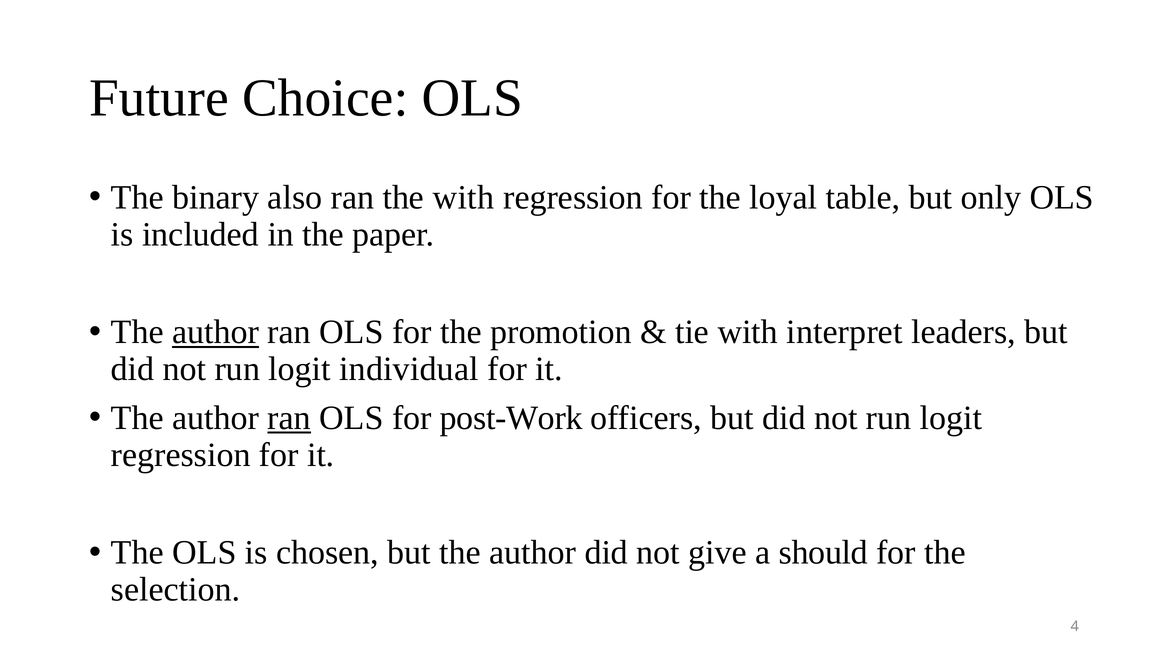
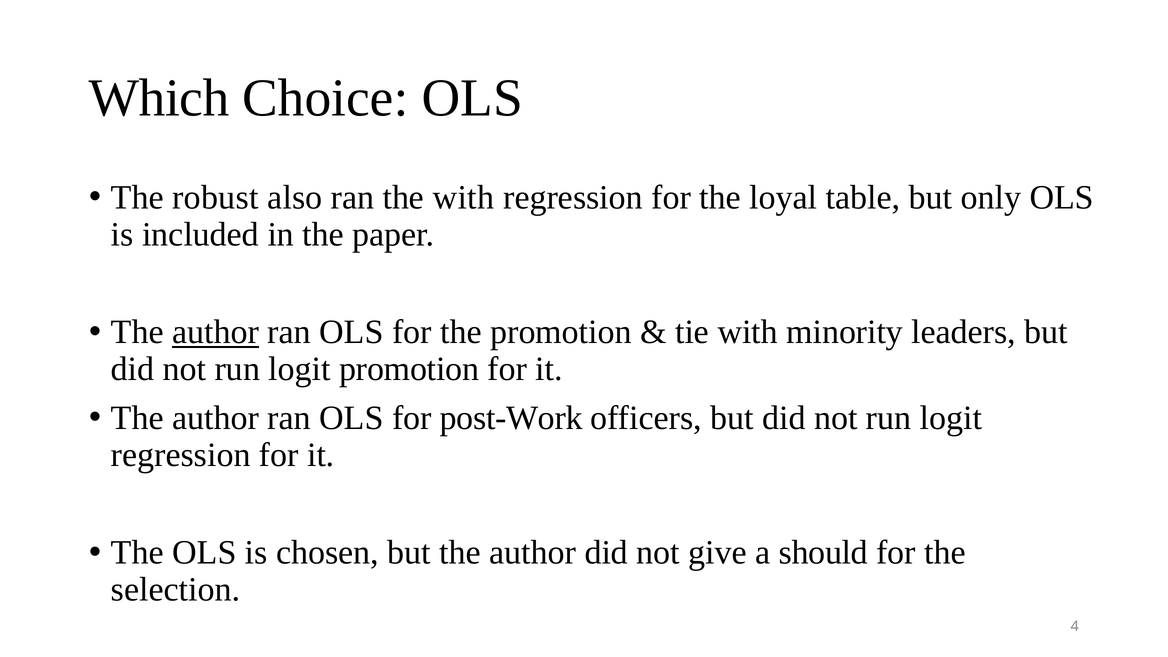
Future: Future -> Which
binary: binary -> robust
interpret: interpret -> minority
logit individual: individual -> promotion
ran at (289, 418) underline: present -> none
